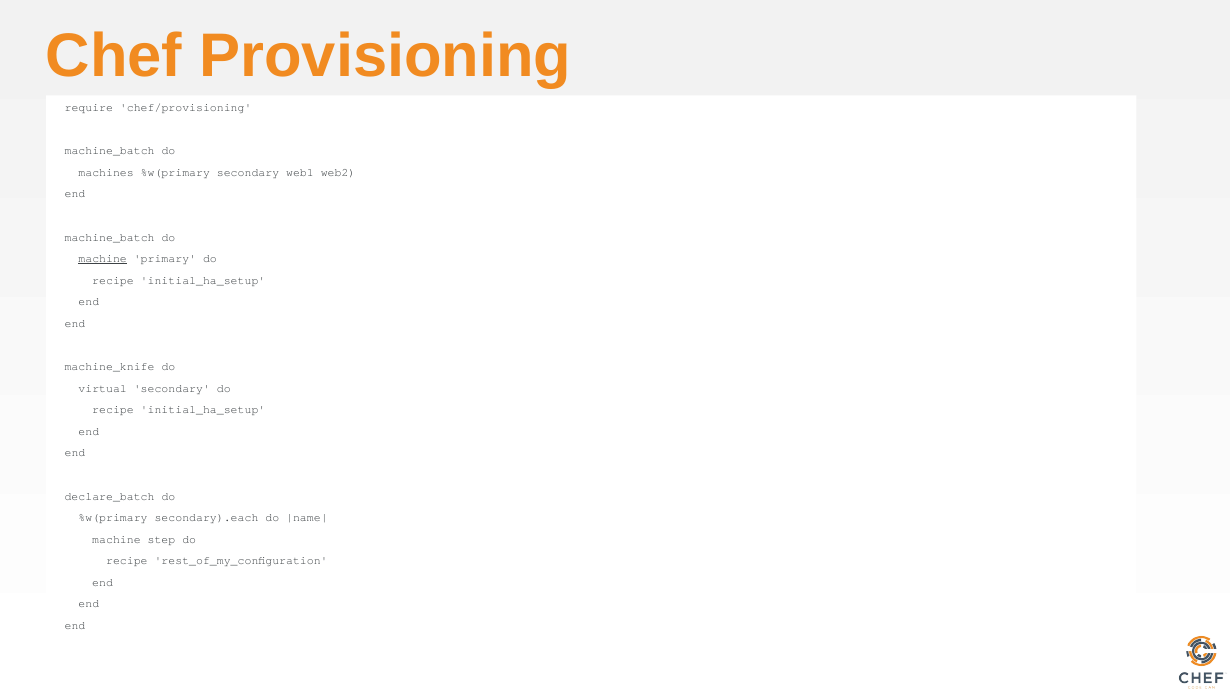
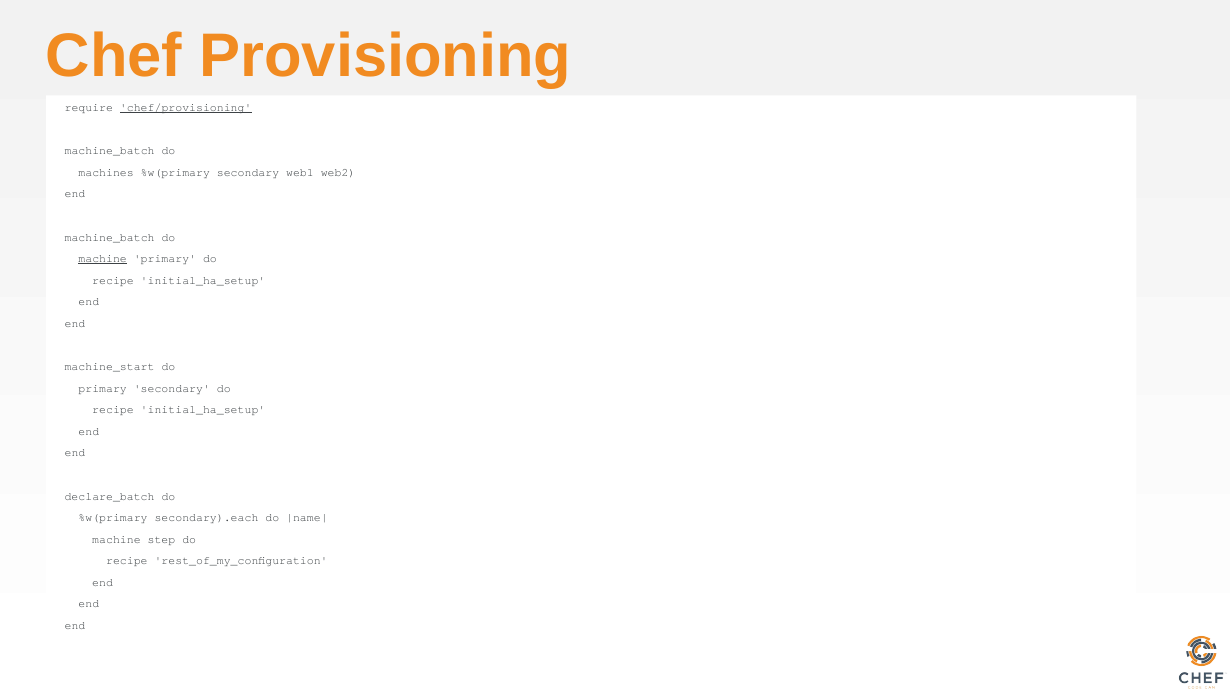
chef/provisioning underline: none -> present
machine_knife: machine_knife -> machine_start
virtual at (103, 388): virtual -> primary
